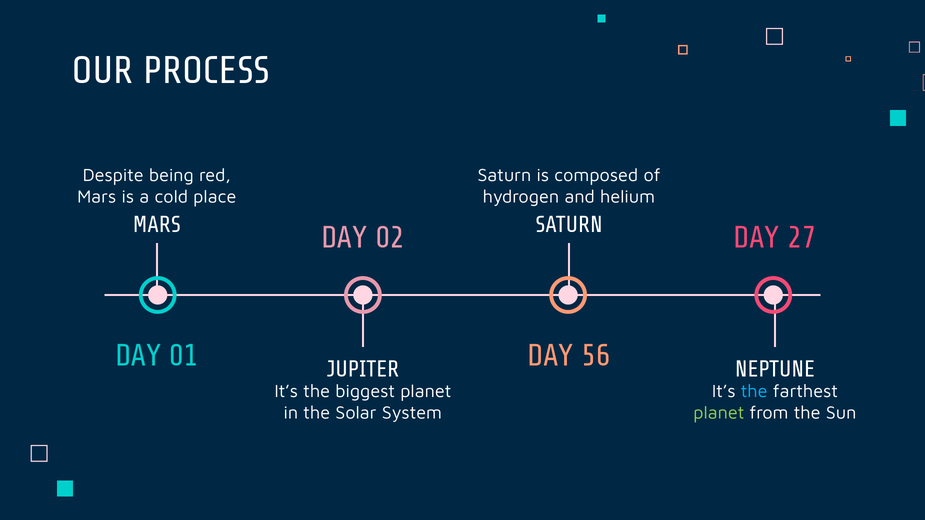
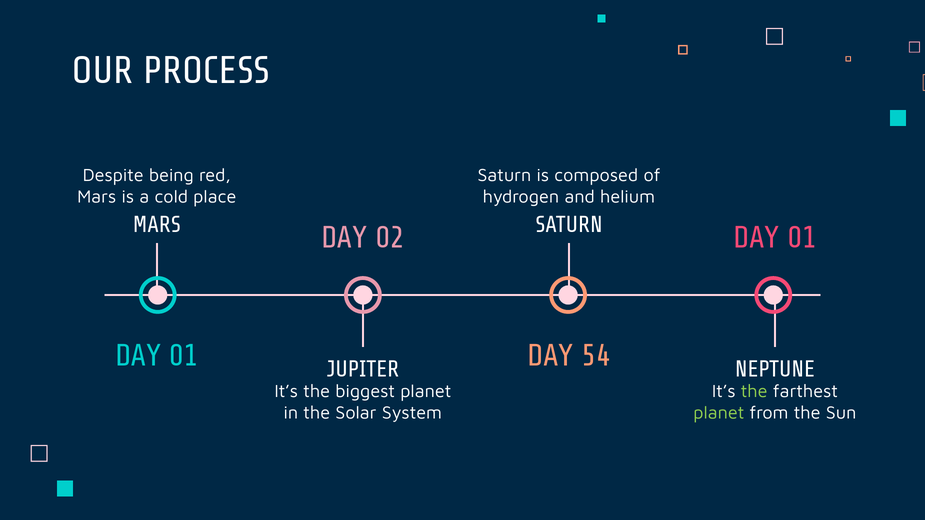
27 at (802, 238): 27 -> 01
56: 56 -> 54
the at (754, 392) colour: light blue -> light green
